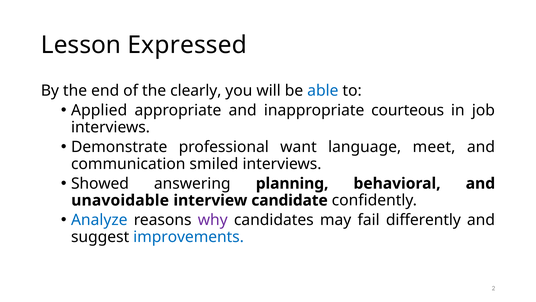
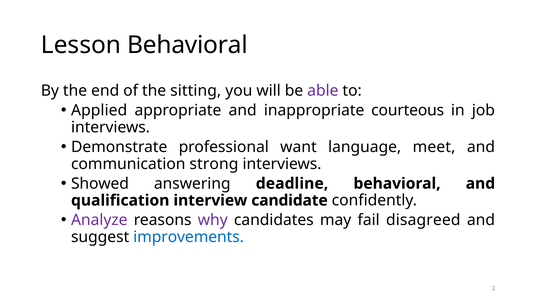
Lesson Expressed: Expressed -> Behavioral
clearly: clearly -> sitting
able colour: blue -> purple
smiled: smiled -> strong
planning: planning -> deadline
unavoidable: unavoidable -> qualification
Analyze colour: blue -> purple
differently: differently -> disagreed
